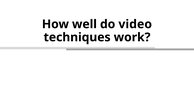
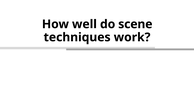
video: video -> scene
